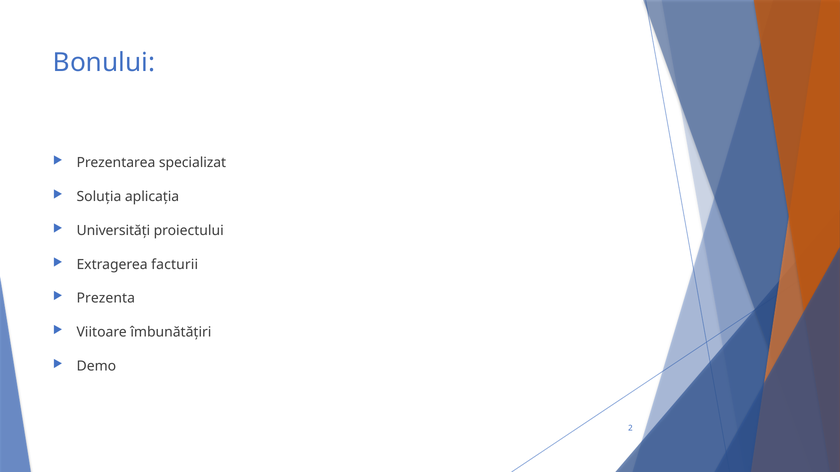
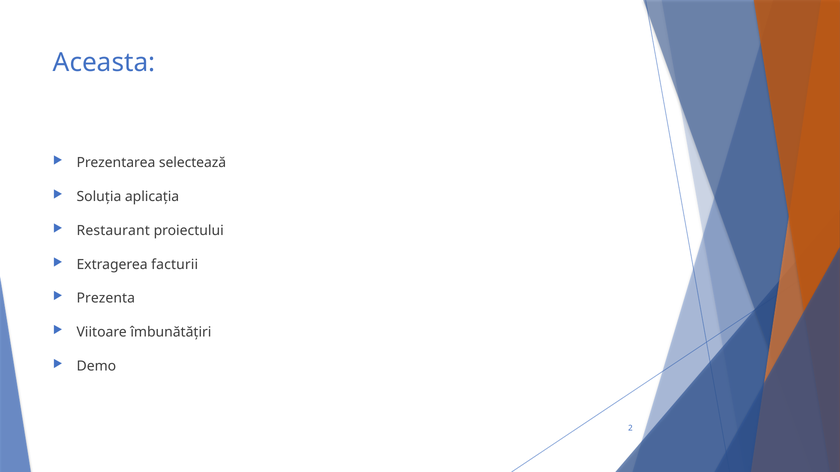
Bonului: Bonului -> Aceasta
specializat: specializat -> selectează
Universități: Universități -> Restaurant
